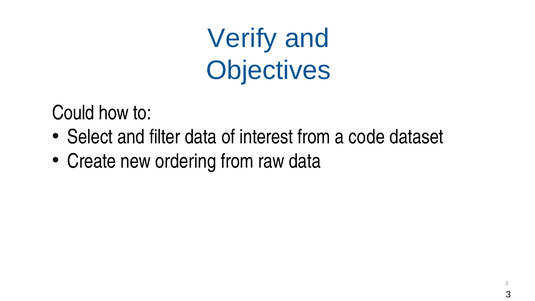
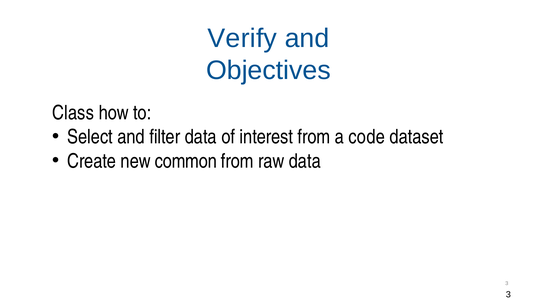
Could: Could -> Class
ordering: ordering -> common
